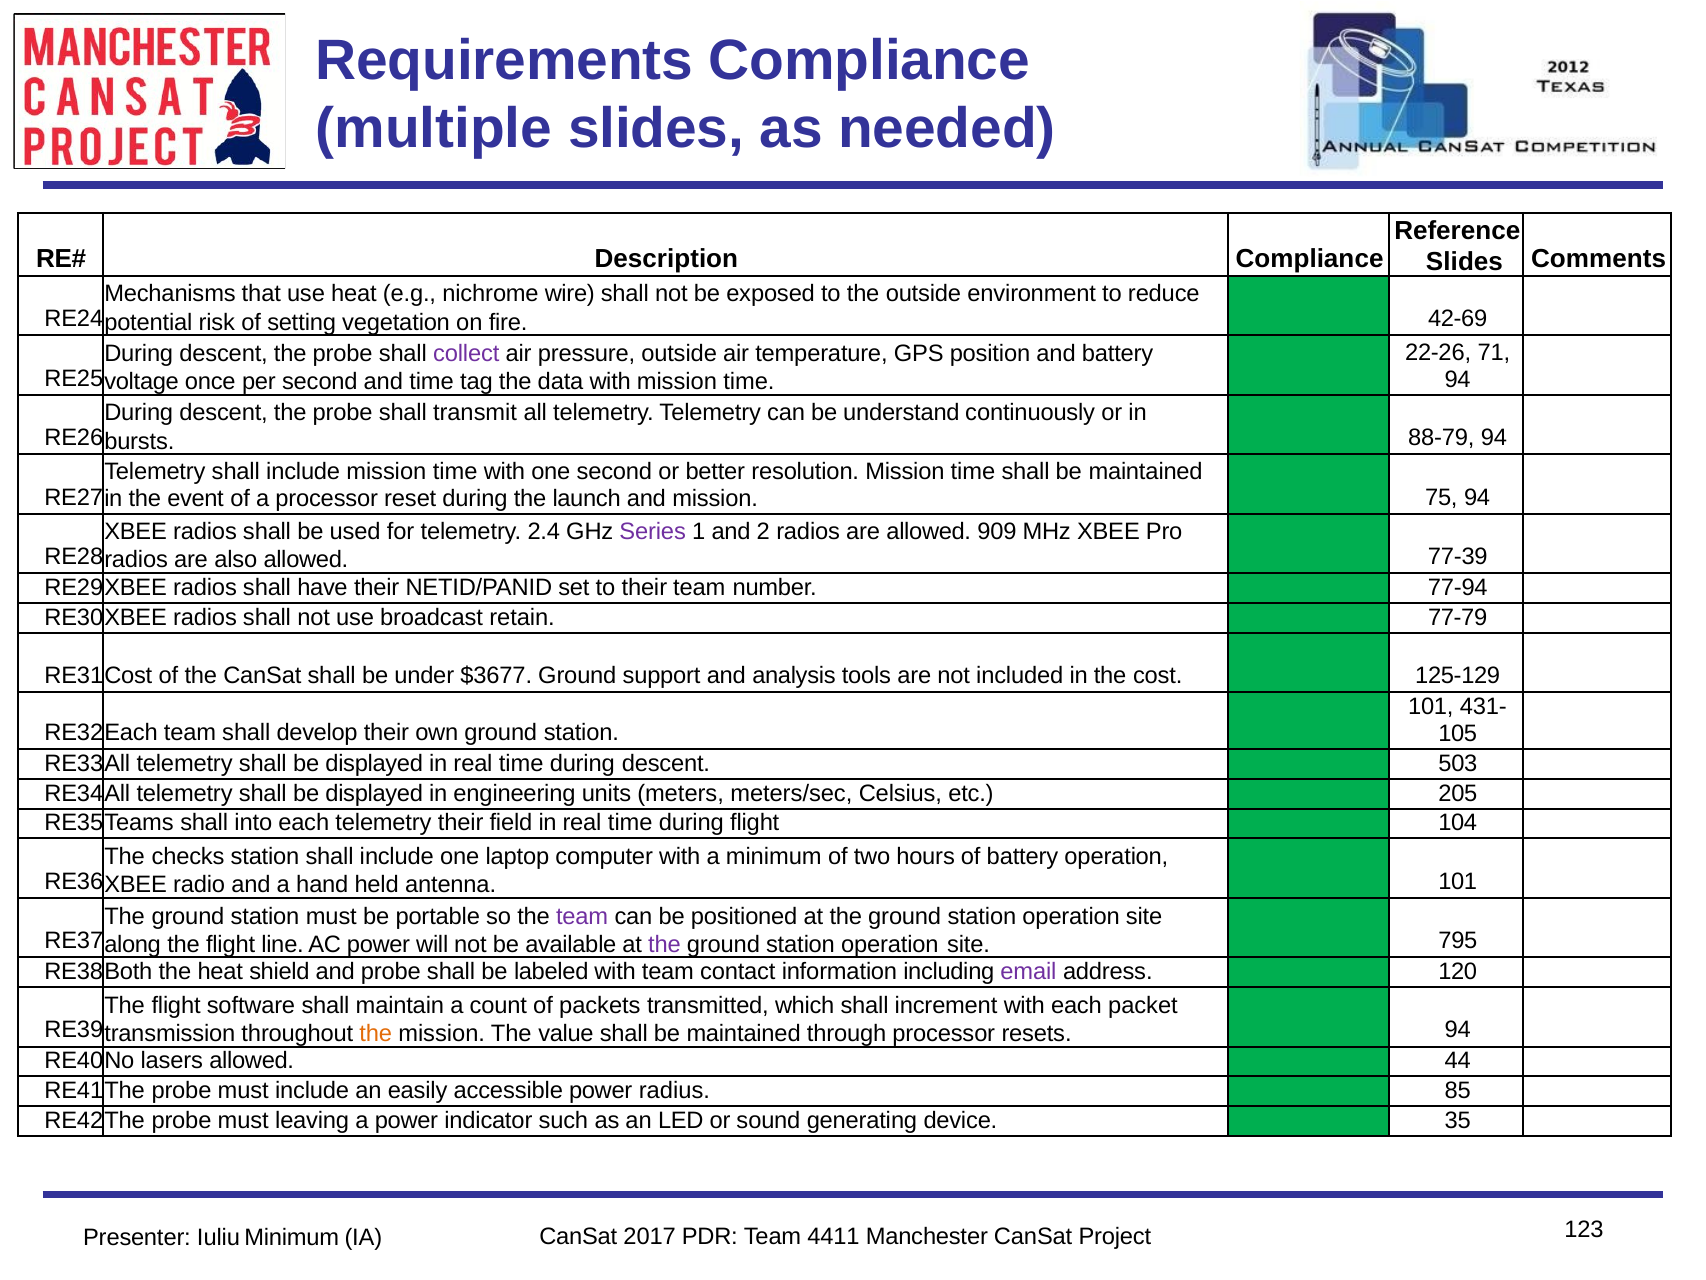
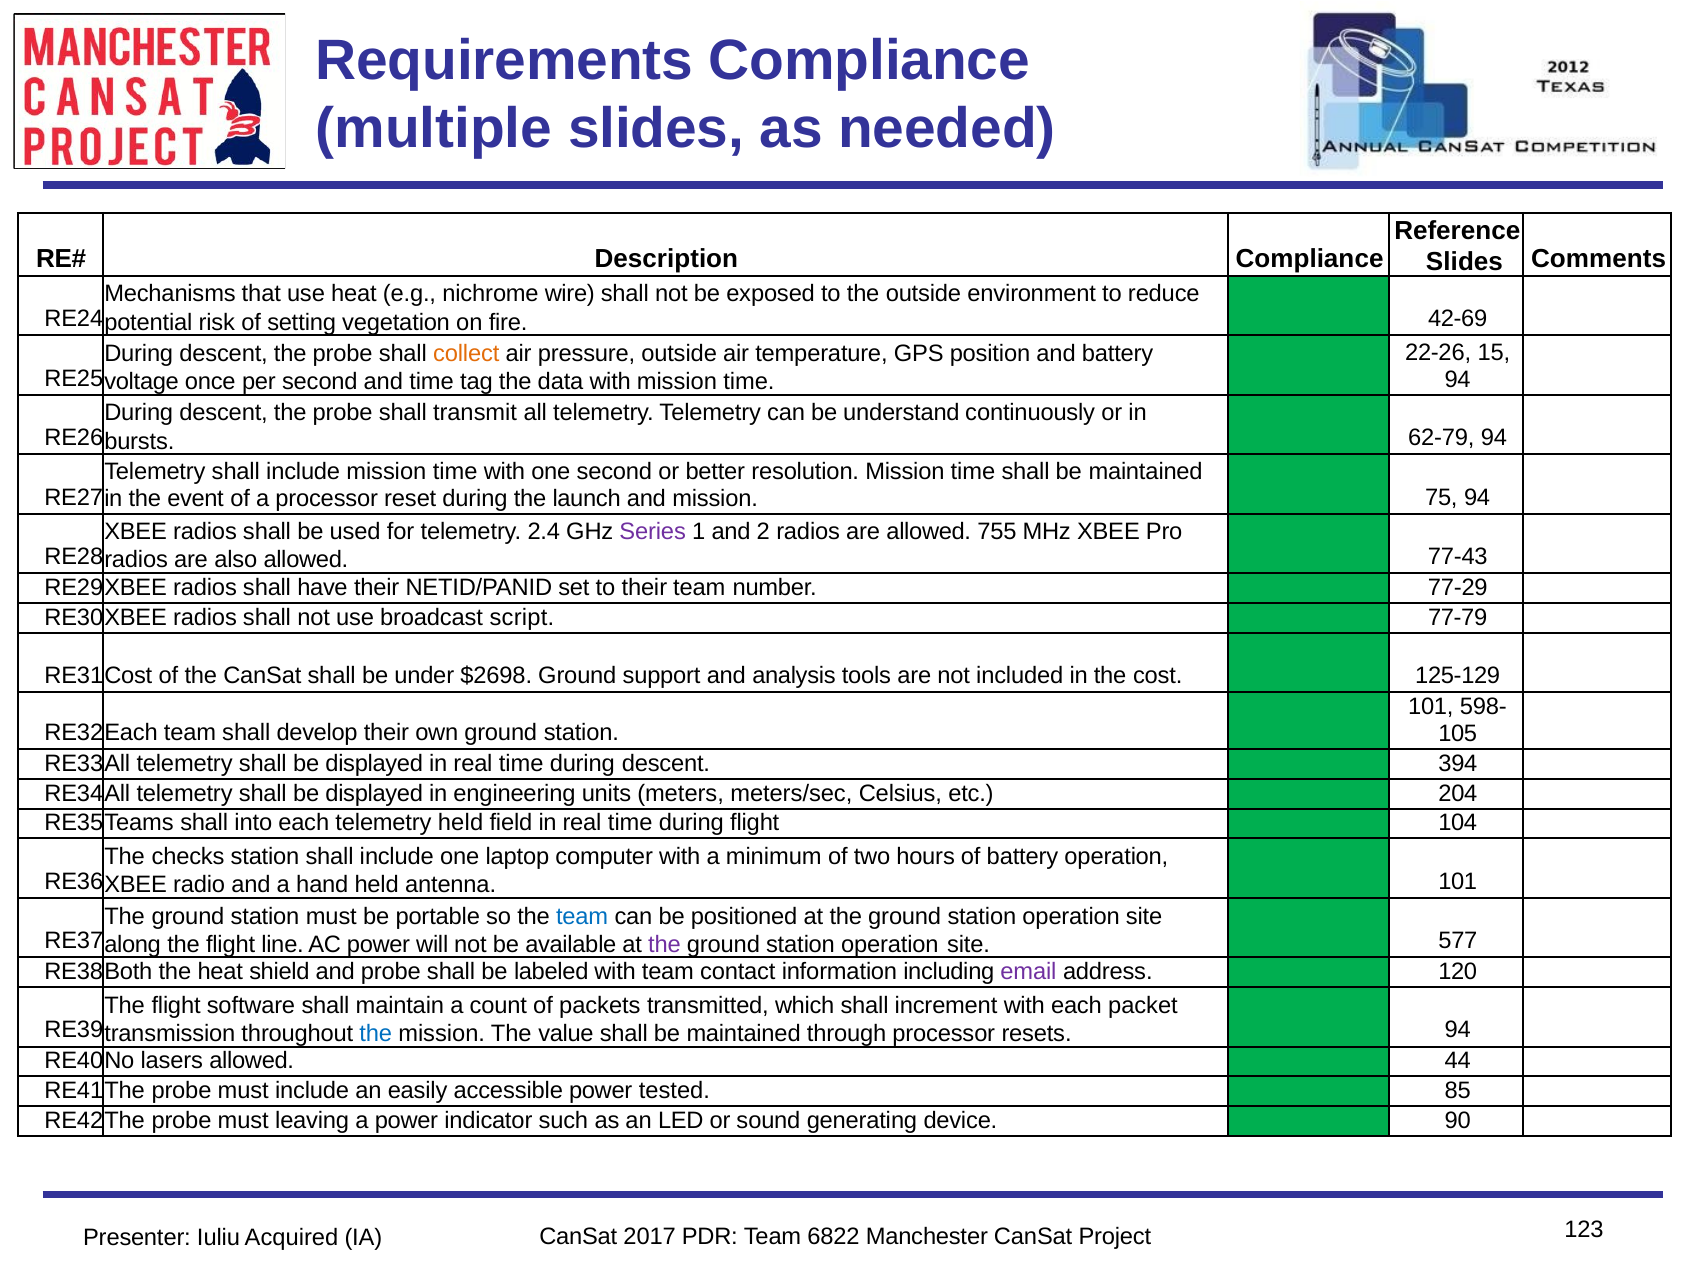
71: 71 -> 15
collect colour: purple -> orange
88-79: 88-79 -> 62-79
909: 909 -> 755
77-39: 77-39 -> 77-43
77-94: 77-94 -> 77-29
retain: retain -> script
$3677: $3677 -> $2698
431-: 431- -> 598-
503: 503 -> 394
205: 205 -> 204
telemetry their: their -> held
team at (582, 916) colour: purple -> blue
795: 795 -> 577
the at (376, 1033) colour: orange -> blue
radius: radius -> tested
35: 35 -> 90
4411: 4411 -> 6822
Iuliu Minimum: Minimum -> Acquired
